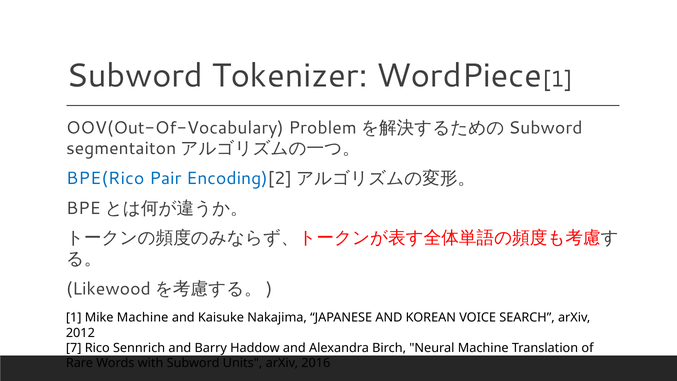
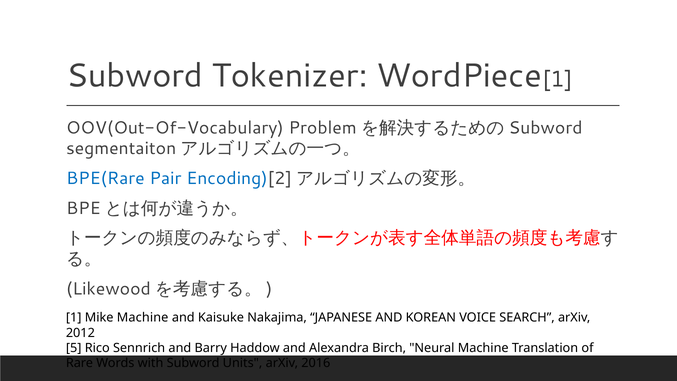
BPE(Rico: BPE(Rico -> BPE(Rare
7: 7 -> 5
